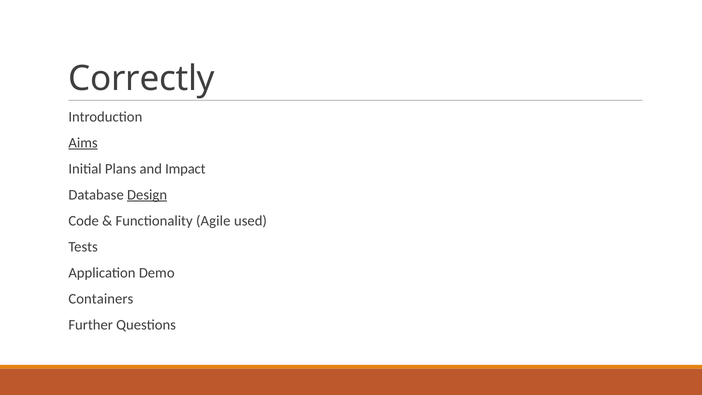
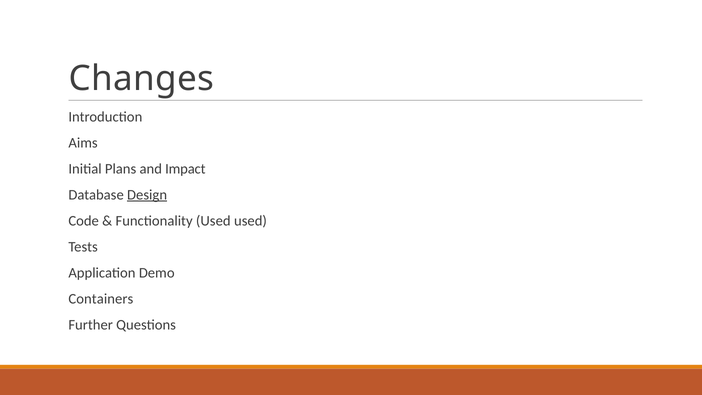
Correctly: Correctly -> Changes
Aims underline: present -> none
Functionality Agile: Agile -> Used
